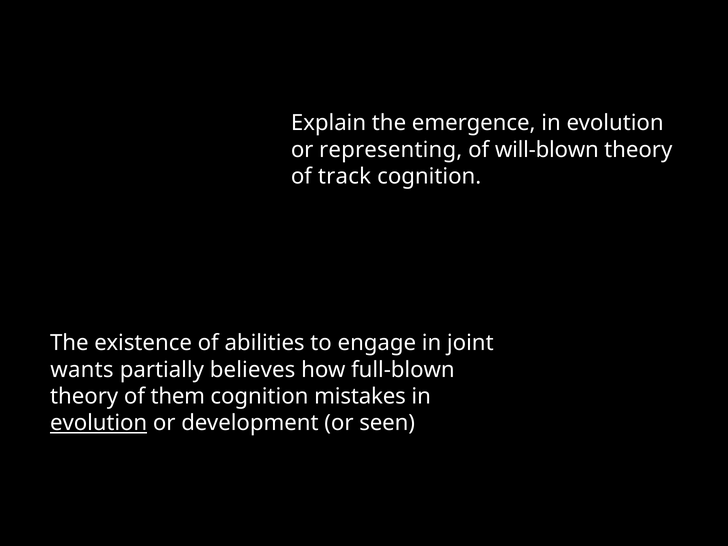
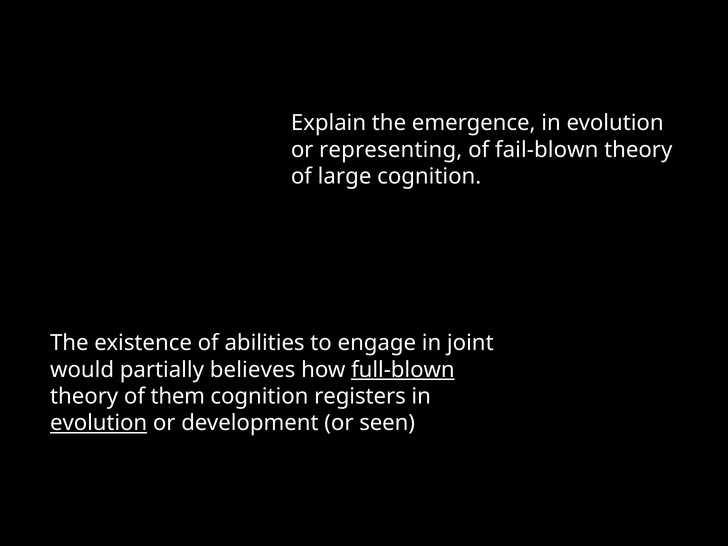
will-blown: will-blown -> fail-blown
track: track -> large
wants: wants -> would
full-blown underline: none -> present
mistakes: mistakes -> registers
